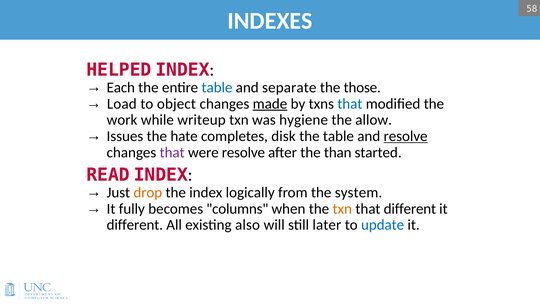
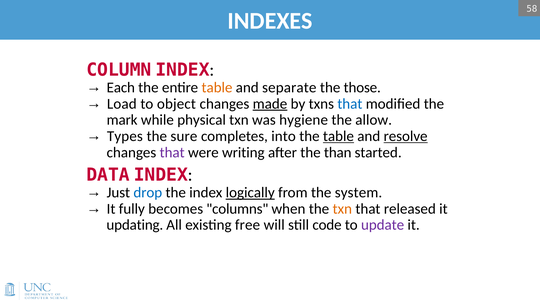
HELPED: HELPED -> COLUMN
table at (217, 88) colour: blue -> orange
work: work -> mark
writeup: writeup -> physical
Issues: Issues -> Types
hate: hate -> sure
disk: disk -> into
table at (338, 136) underline: none -> present
were resolve: resolve -> writing
READ: READ -> DATA
drop colour: orange -> blue
logically underline: none -> present
that different: different -> released
different at (135, 225): different -> updating
also: also -> free
later: later -> code
update colour: blue -> purple
